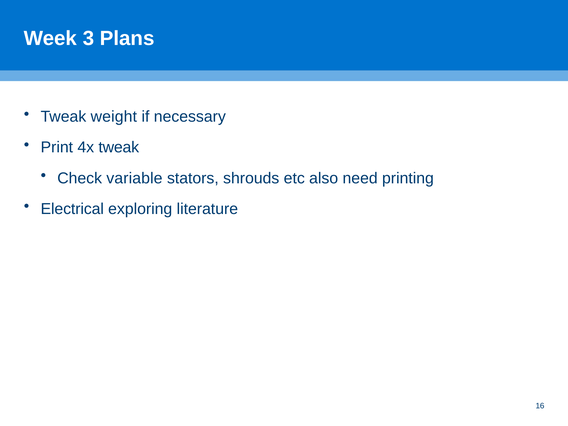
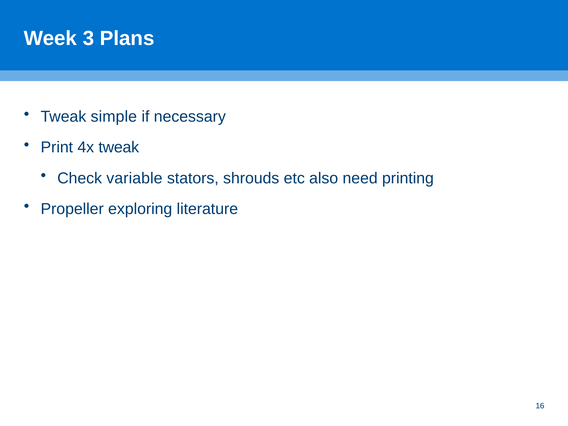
weight: weight -> simple
Electrical: Electrical -> Propeller
